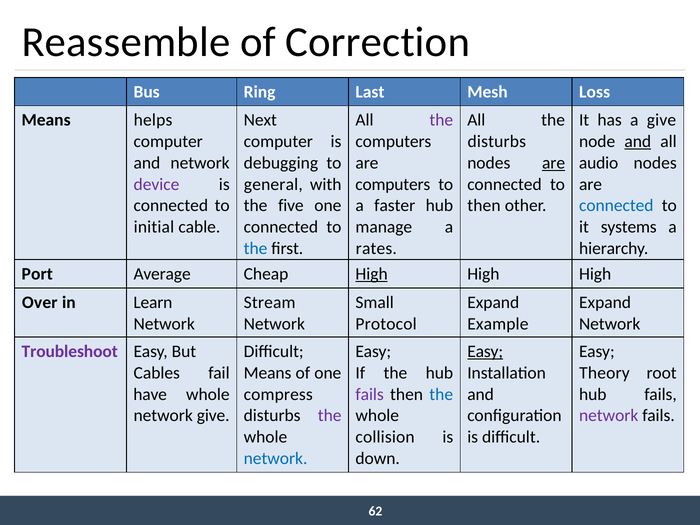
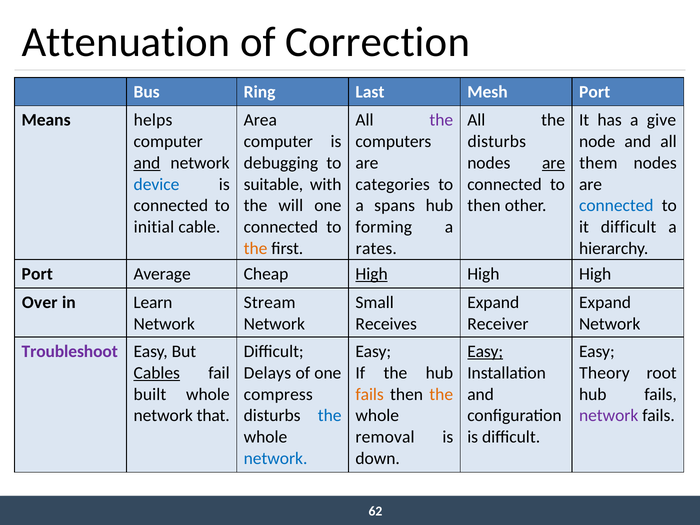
Reassemble: Reassemble -> Attenuation
Mesh Loss: Loss -> Port
Next: Next -> Area
and at (638, 142) underline: present -> none
and at (147, 163) underline: none -> present
audio: audio -> them
device colour: purple -> blue
general: general -> suitable
computers at (393, 184): computers -> categories
five: five -> will
faster: faster -> spans
manage: manage -> forming
it systems: systems -> difficult
the at (256, 248) colour: blue -> orange
Protocol: Protocol -> Receives
Example: Example -> Receiver
Cables underline: none -> present
Means at (268, 373): Means -> Delays
have: have -> built
fails at (370, 394) colour: purple -> orange
the at (441, 394) colour: blue -> orange
network give: give -> that
the at (330, 416) colour: purple -> blue
collision: collision -> removal
